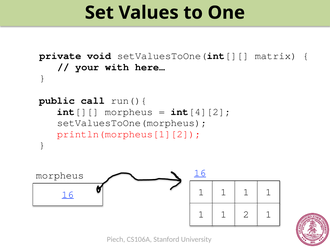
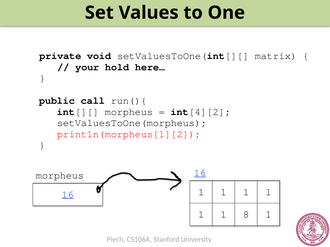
with: with -> hold
2: 2 -> 8
